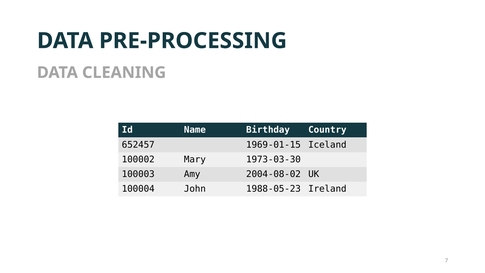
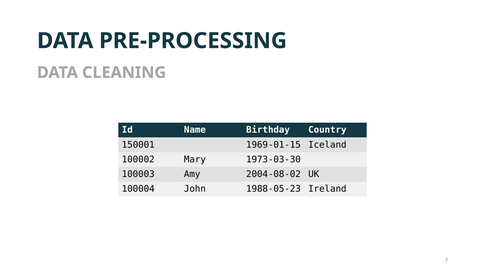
652457: 652457 -> 150001
